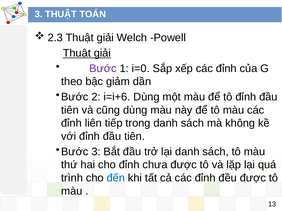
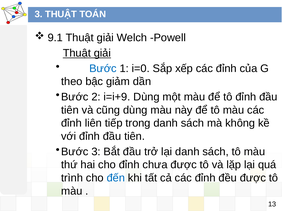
2.3: 2.3 -> 9.1
Bước at (103, 69) colour: purple -> blue
i=i+6: i=i+6 -> i=i+9
